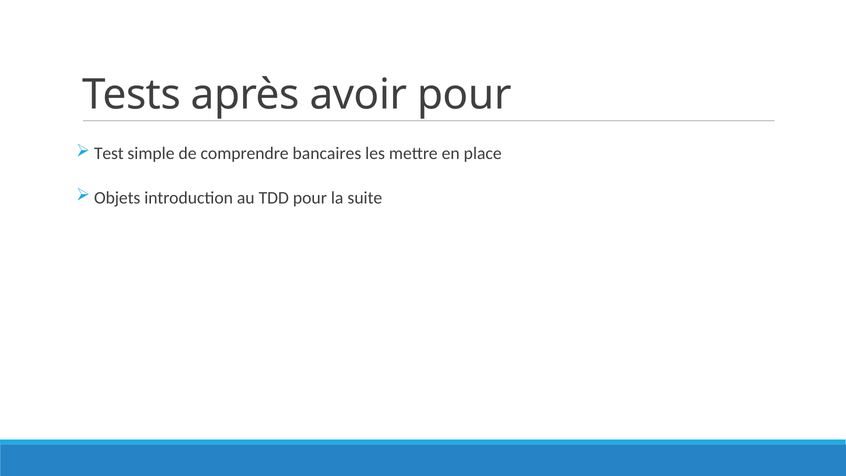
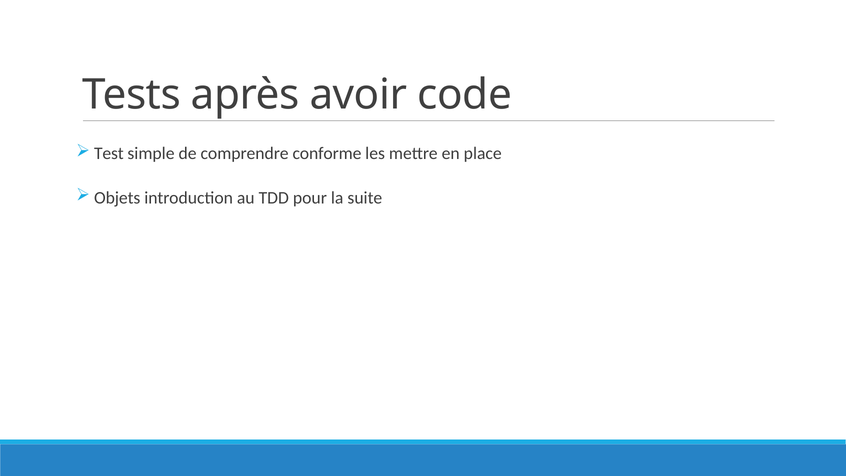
avoir pour: pour -> code
bancaires: bancaires -> conforme
